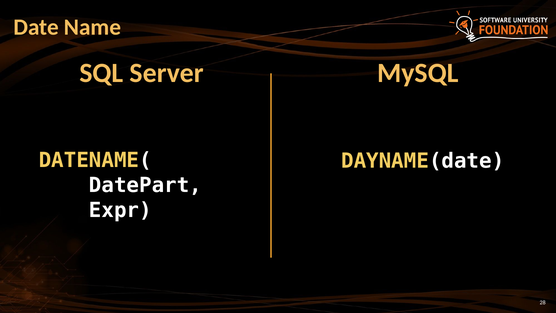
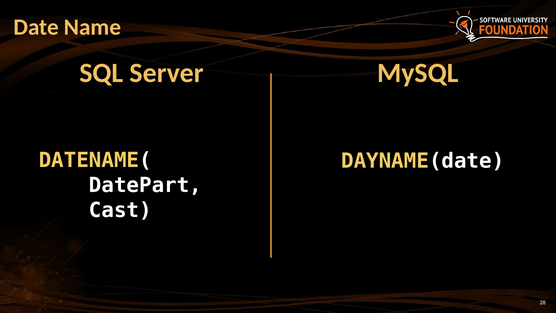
Expr: Expr -> Cast
